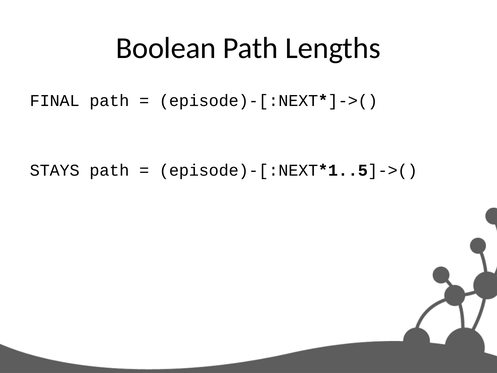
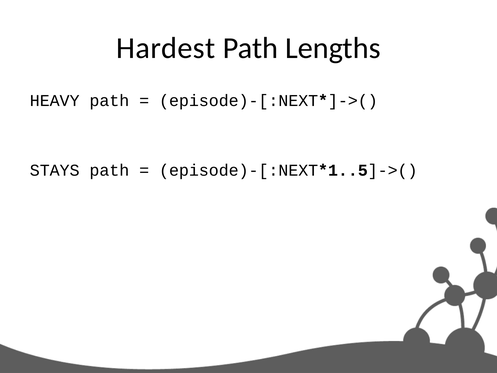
Boolean: Boolean -> Hardest
FINAL: FINAL -> HEAVY
